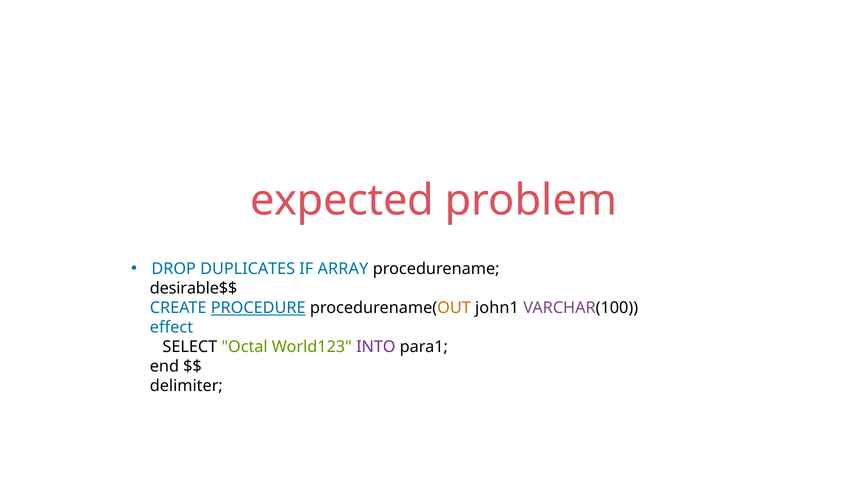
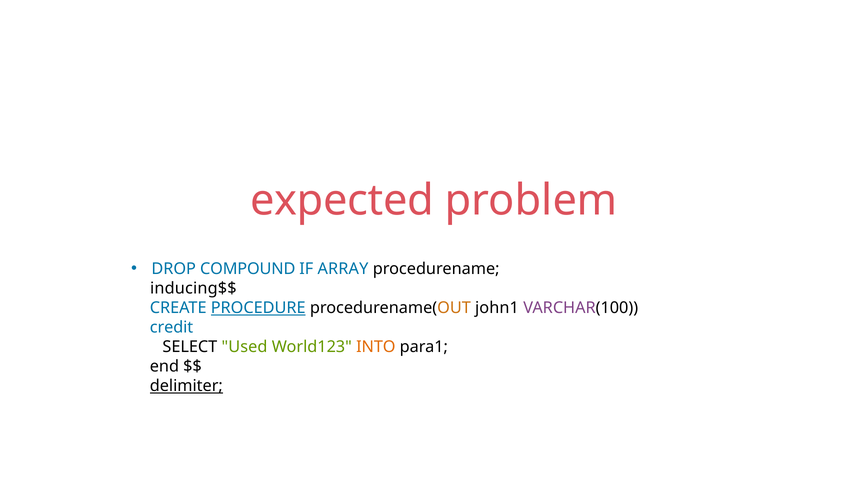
DUPLICATES: DUPLICATES -> COMPOUND
desirable$$: desirable$$ -> inducing$$
effect: effect -> credit
Octal: Octal -> Used
INTO colour: purple -> orange
delimiter underline: none -> present
